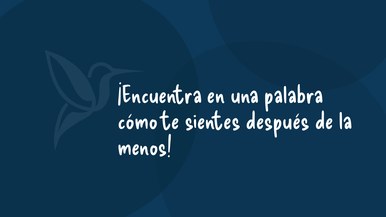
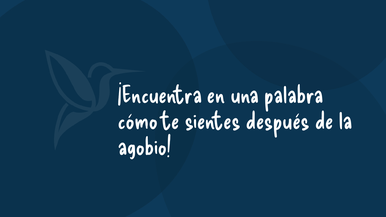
menos: menos -> agobio
